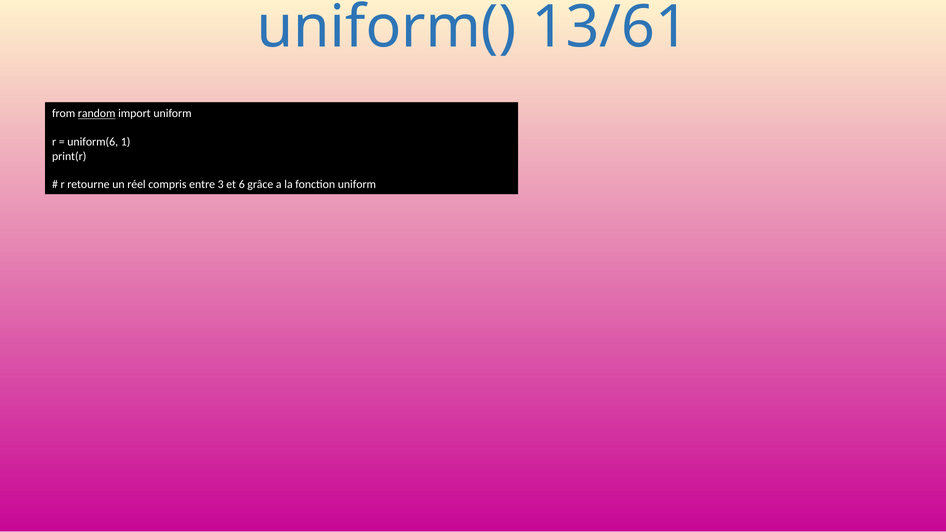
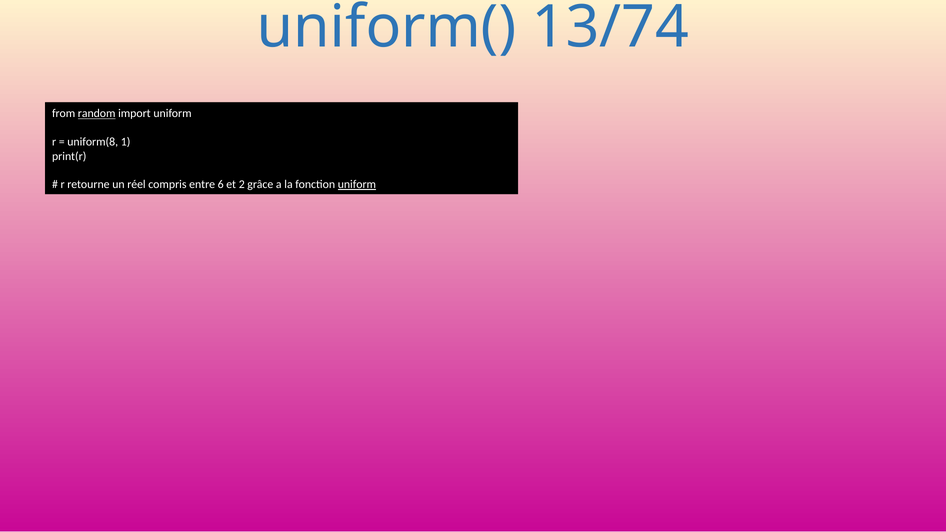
13/61: 13/61 -> 13/74
uniform(6: uniform(6 -> uniform(8
3: 3 -> 6
6: 6 -> 2
uniform at (357, 185) underline: none -> present
